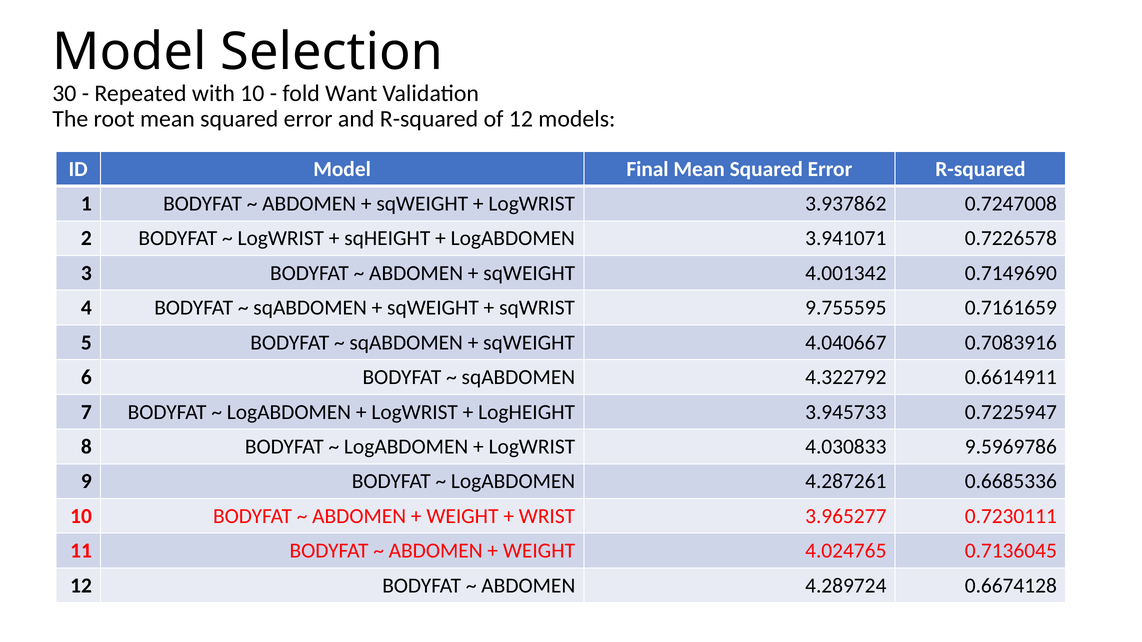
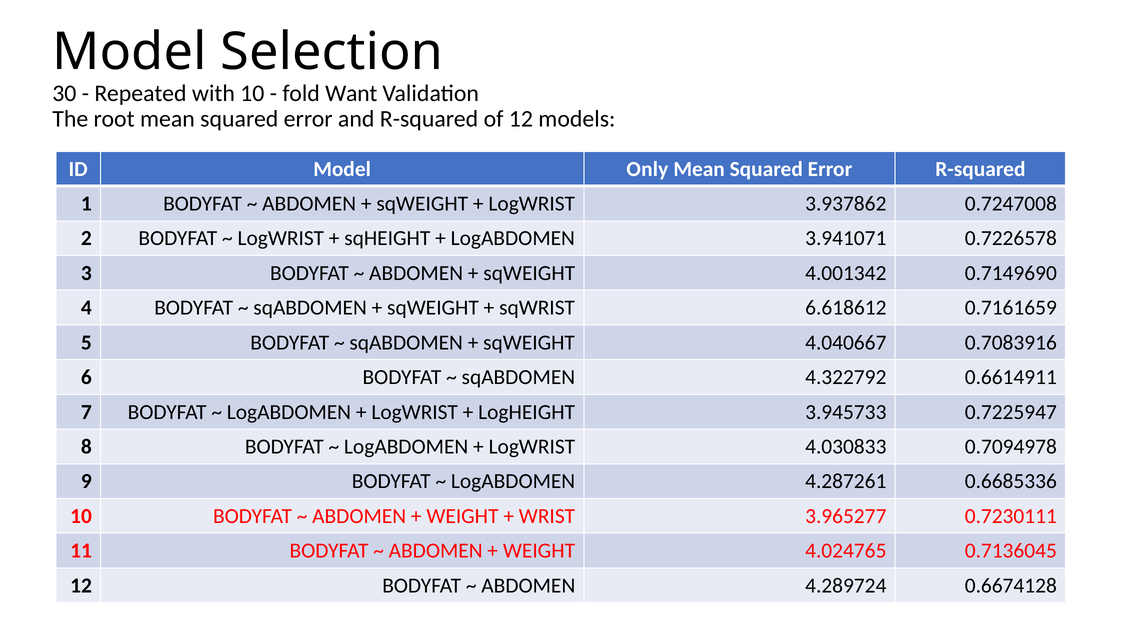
Final: Final -> Only
9.755595: 9.755595 -> 6.618612
9.5969786: 9.5969786 -> 0.7094978
